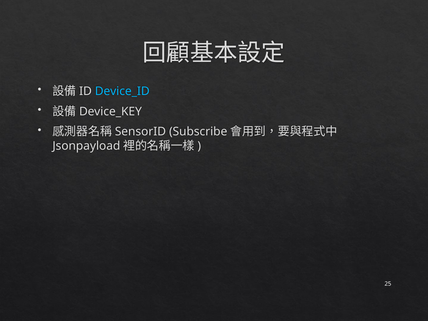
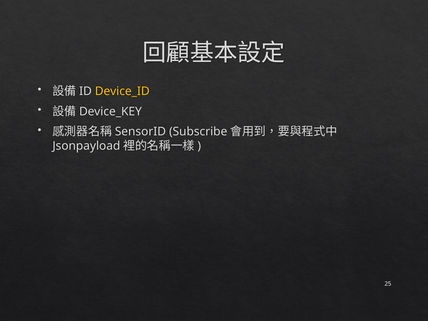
Device_ID colour: light blue -> yellow
